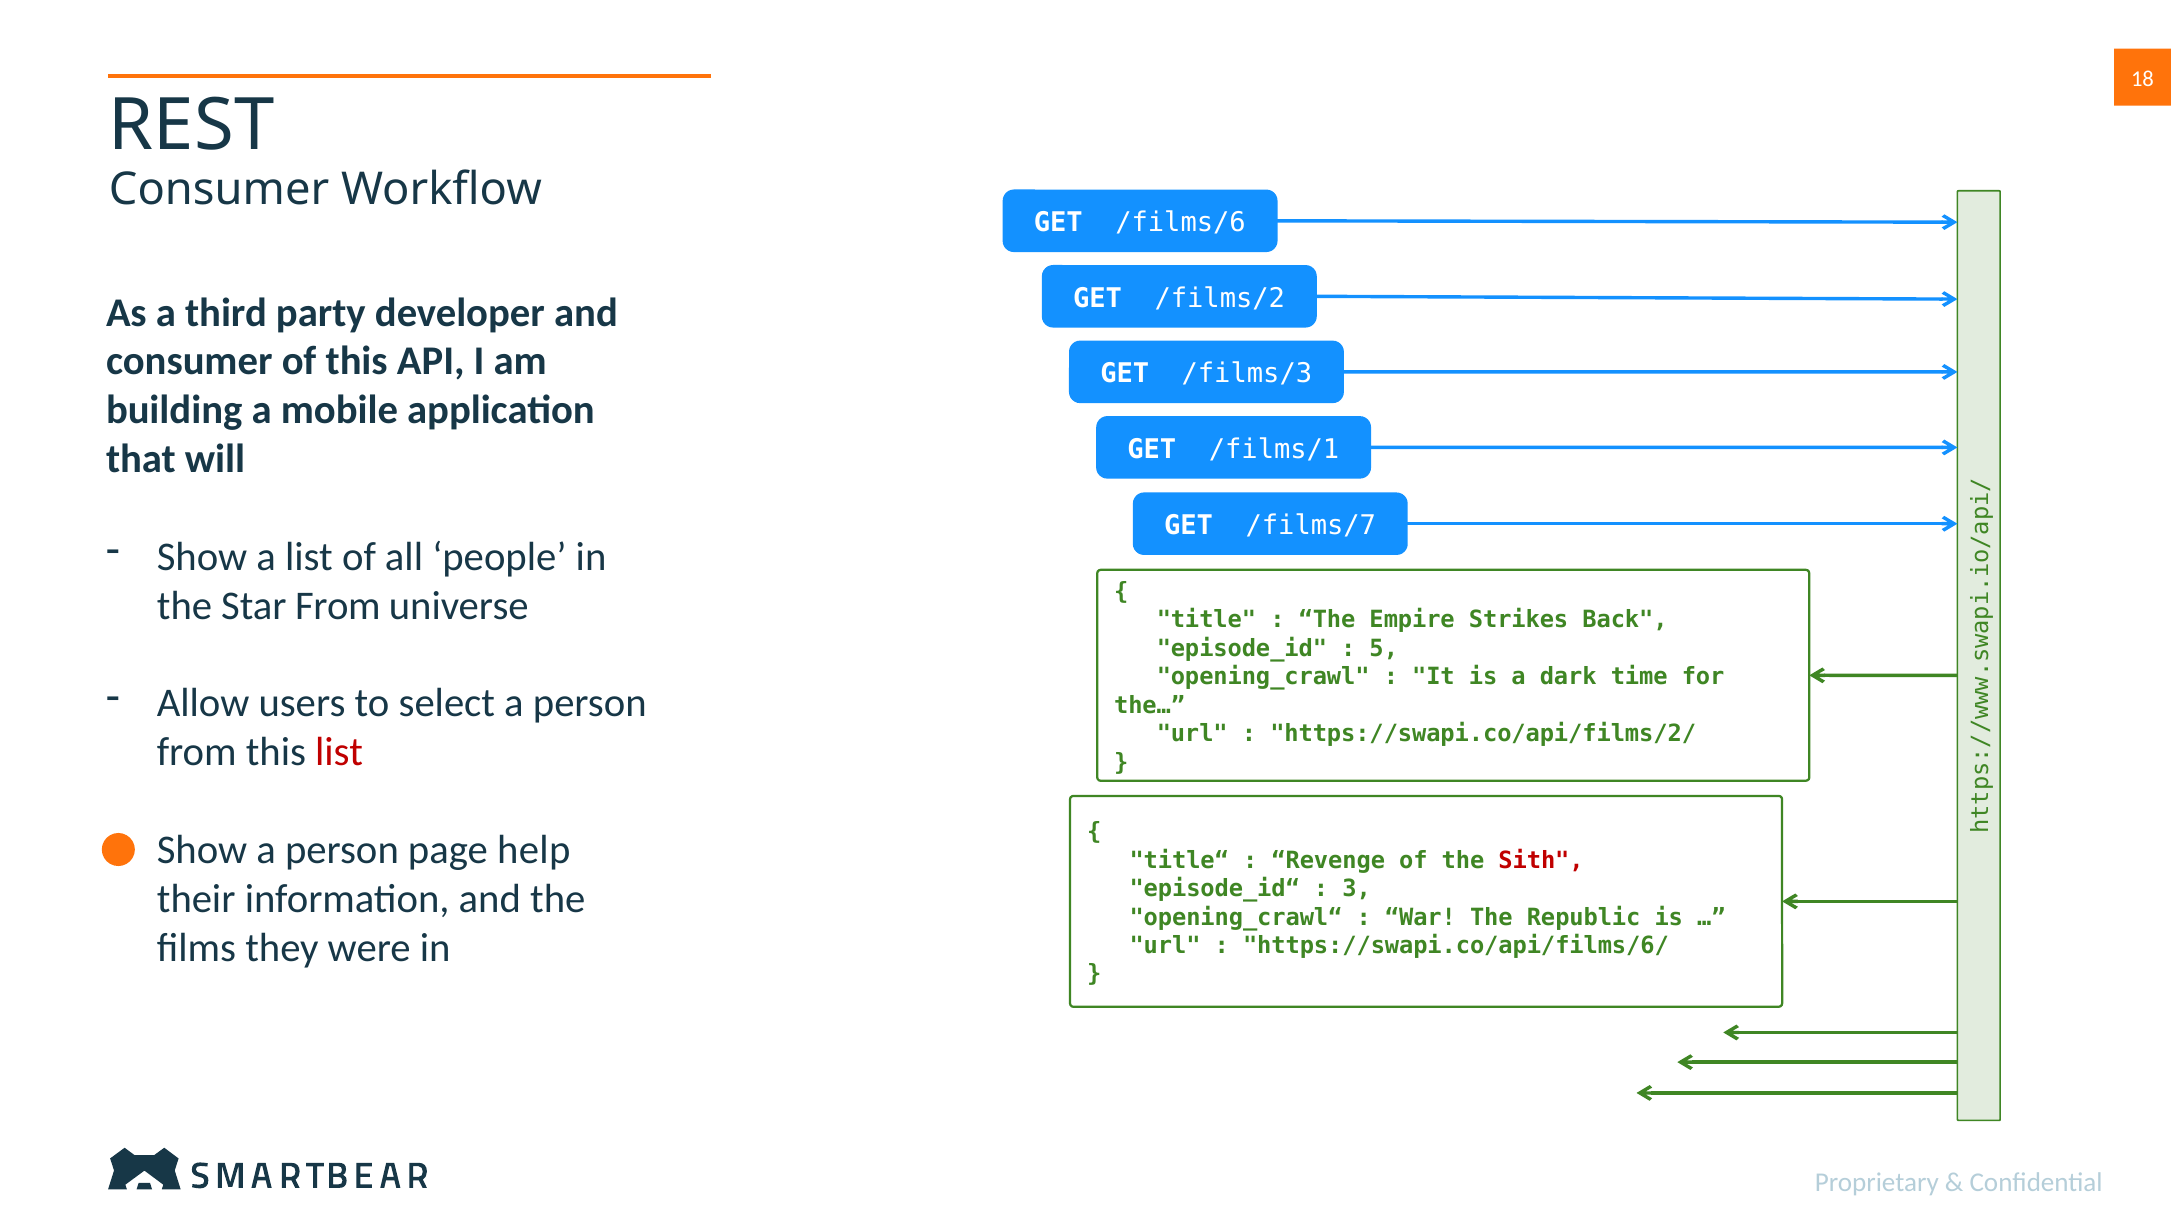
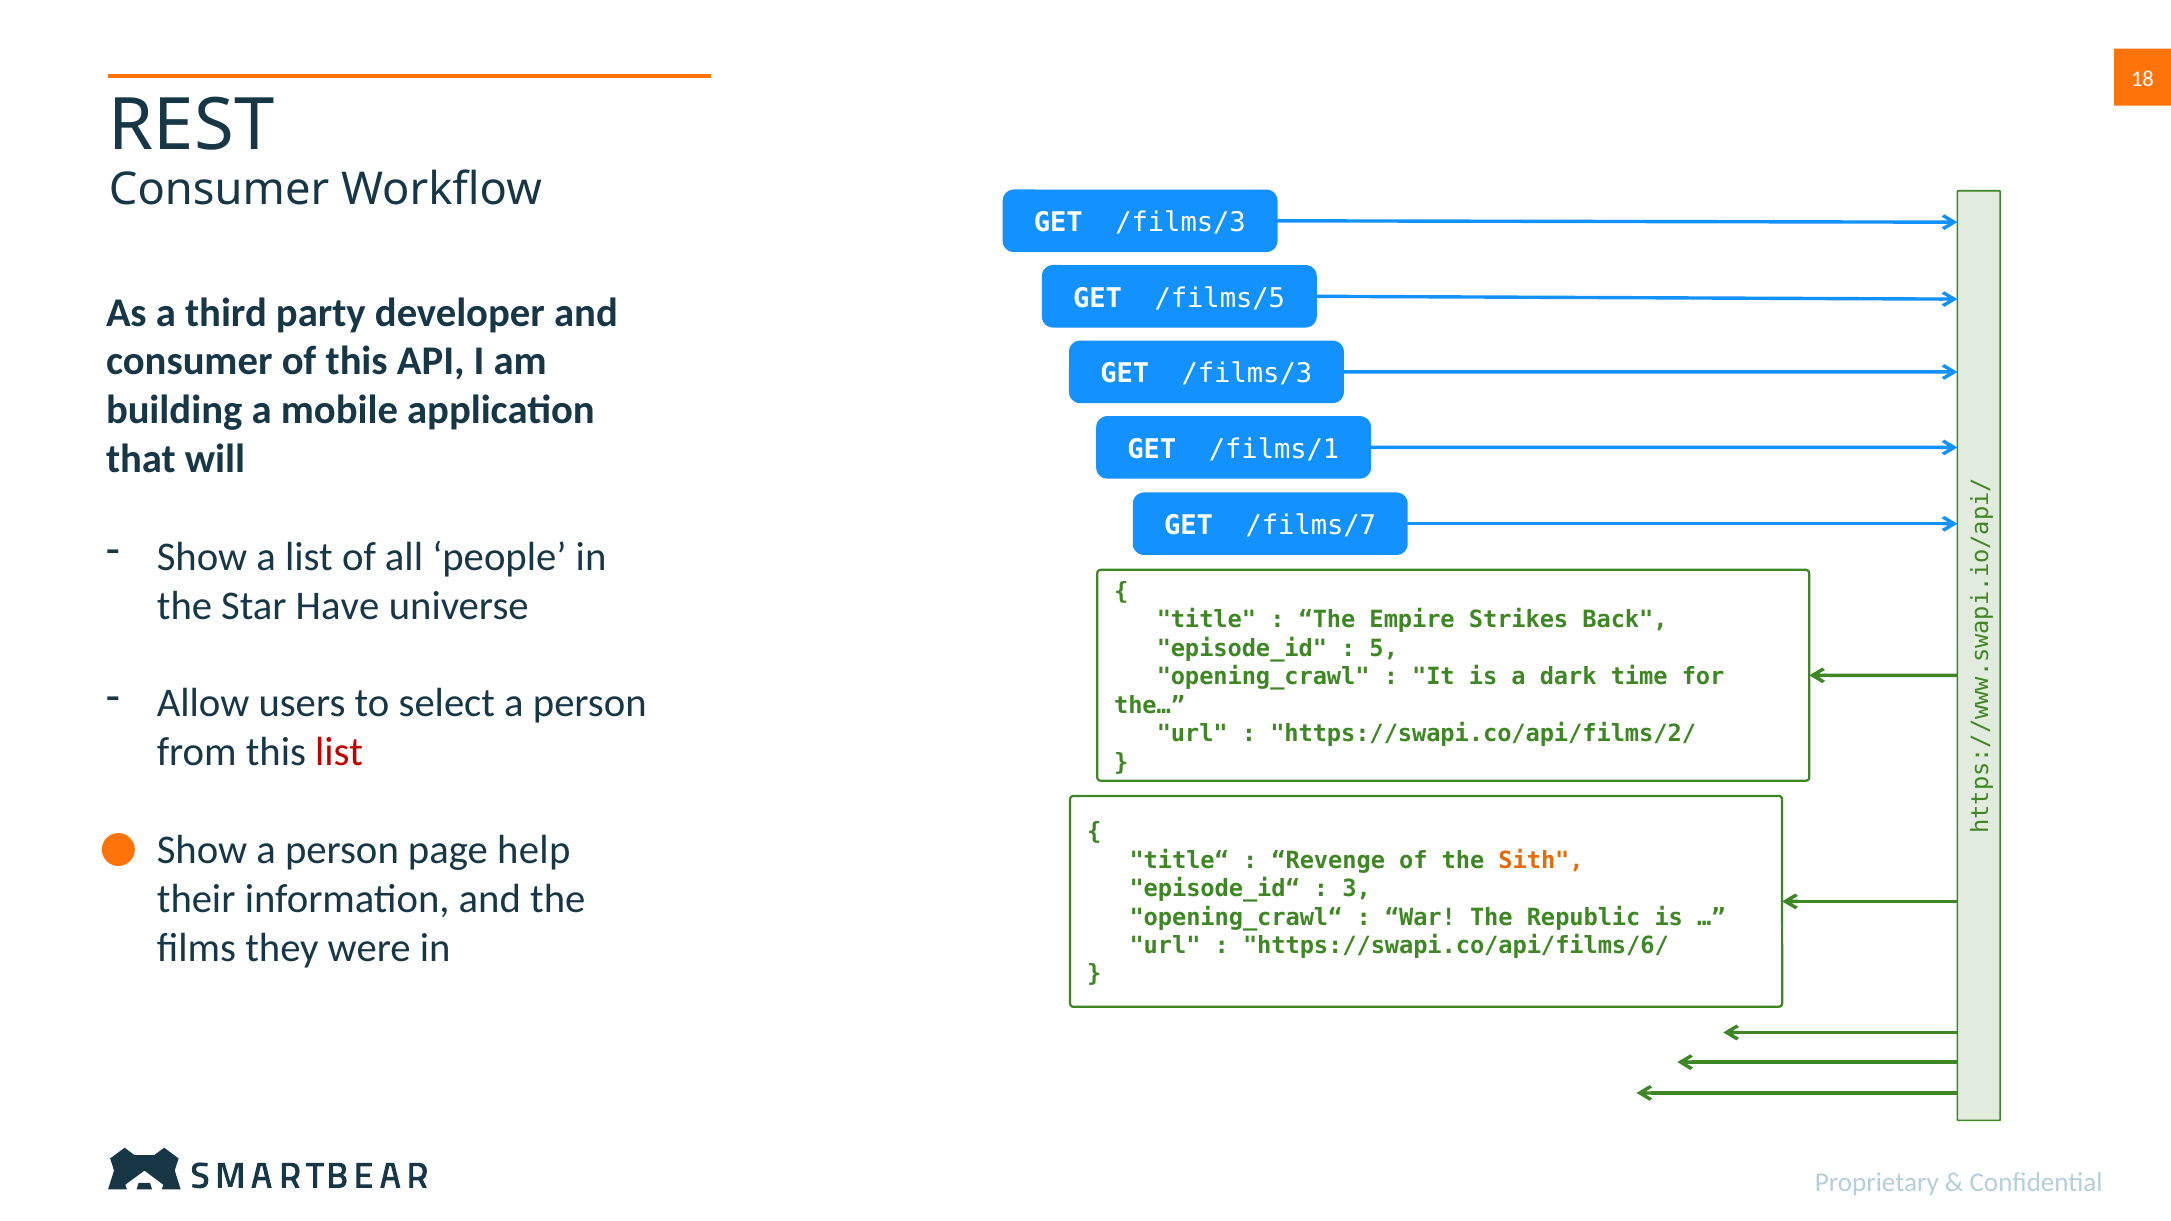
/films/6 at (1181, 223): /films/6 -> /films/3
/films/2: /films/2 -> /films/5
Star From: From -> Have
Sith colour: red -> orange
